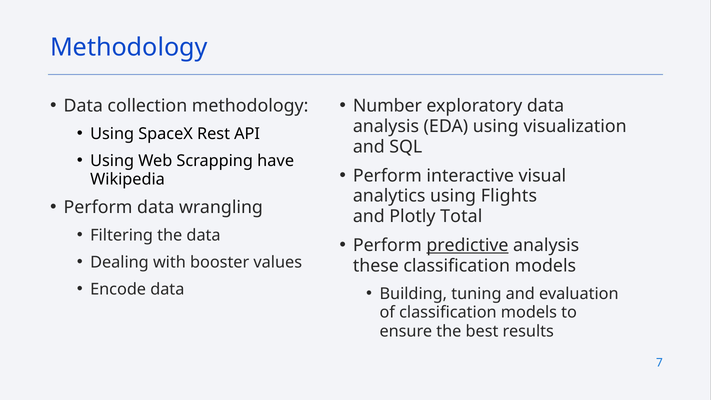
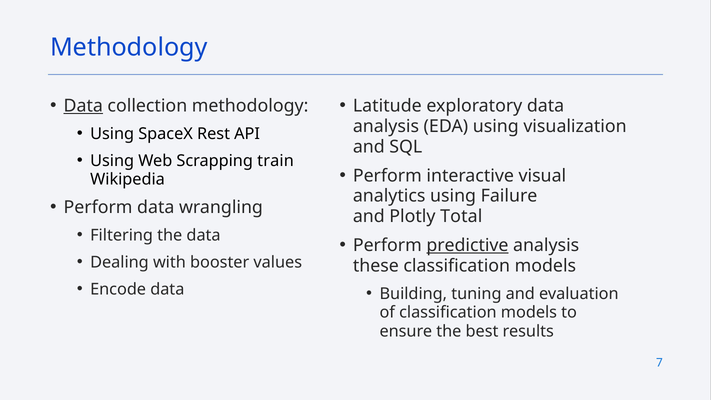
Data at (83, 106) underline: none -> present
Number: Number -> Latitude
have: have -> train
Flights: Flights -> Failure
